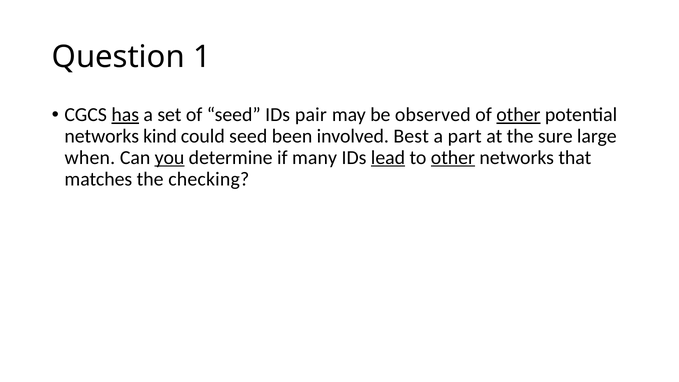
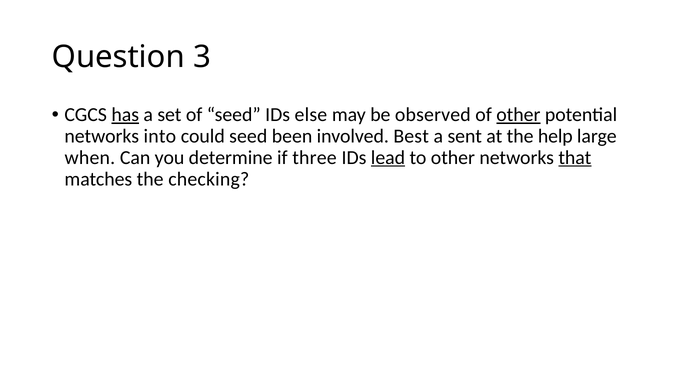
1: 1 -> 3
pair: pair -> else
kind: kind -> into
part: part -> sent
sure: sure -> help
you underline: present -> none
many: many -> three
other at (453, 158) underline: present -> none
that underline: none -> present
